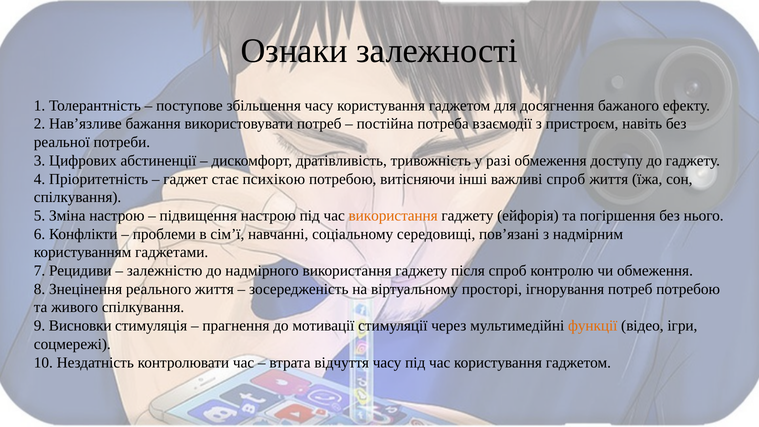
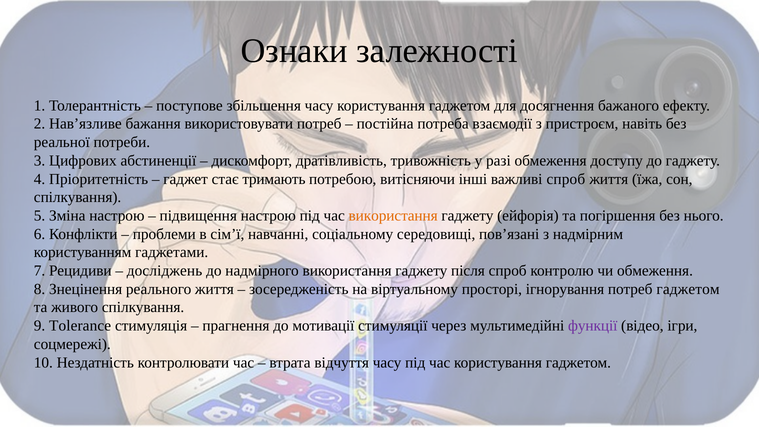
психікою: психікою -> тримають
залежністю: залежністю -> досліджень
потреб потребою: потребою -> гаджетом
Висновки: Висновки -> Tolerance
функції colour: orange -> purple
